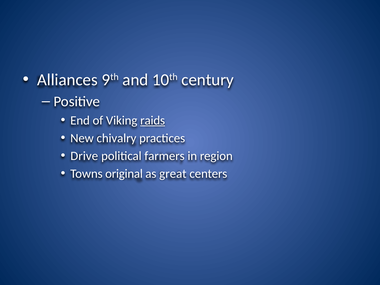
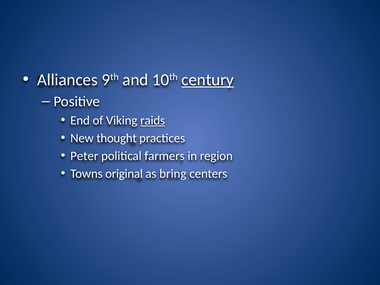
century underline: none -> present
chivalry: chivalry -> thought
Drive: Drive -> Peter
great: great -> bring
